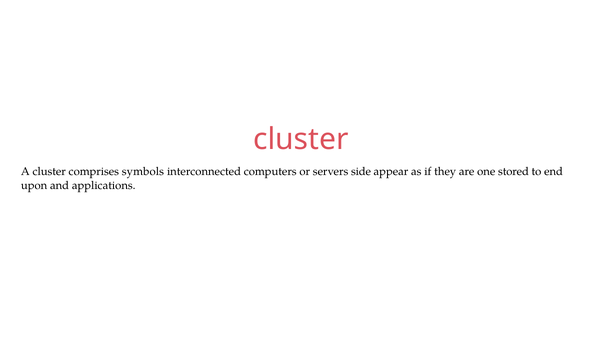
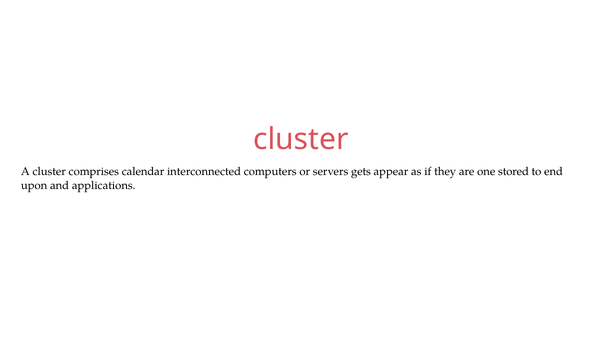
symbols: symbols -> calendar
side: side -> gets
